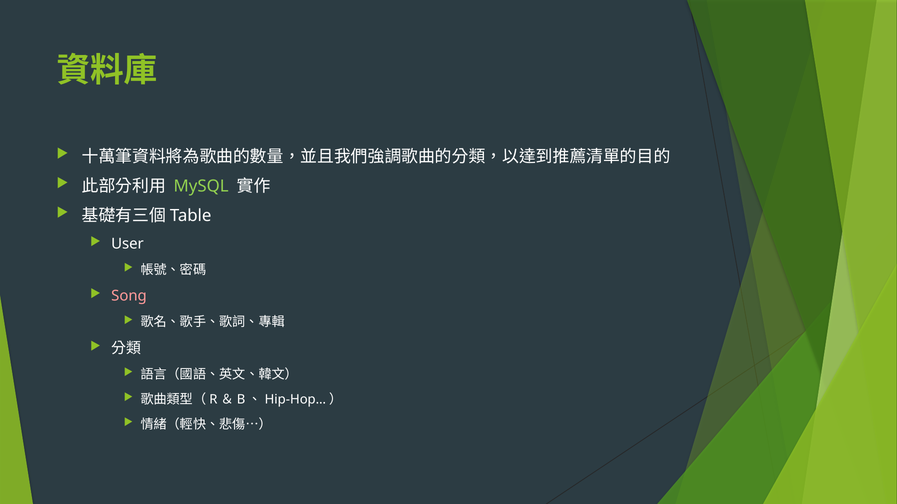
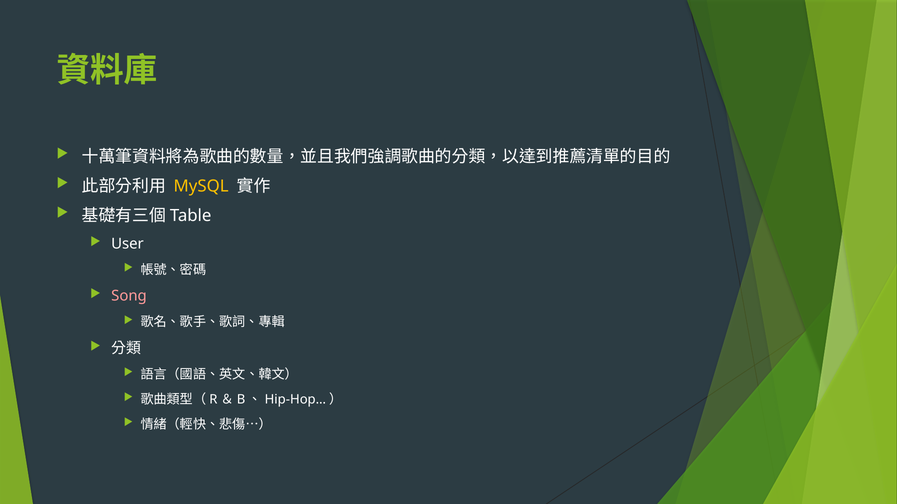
MySQL colour: light green -> yellow
